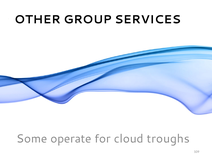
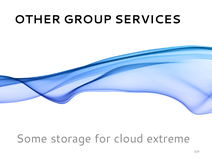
operate: operate -> storage
troughs: troughs -> extreme
